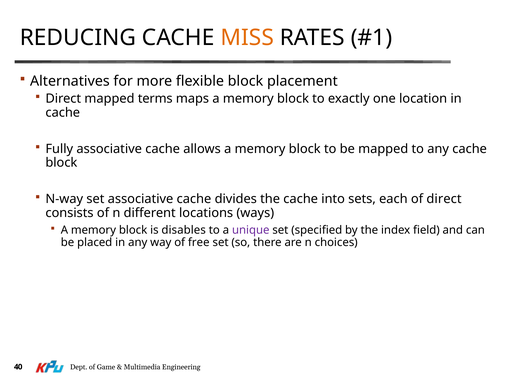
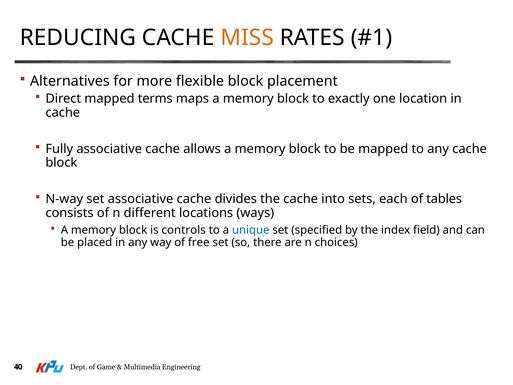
of direct: direct -> tables
disables: disables -> controls
unique colour: purple -> blue
